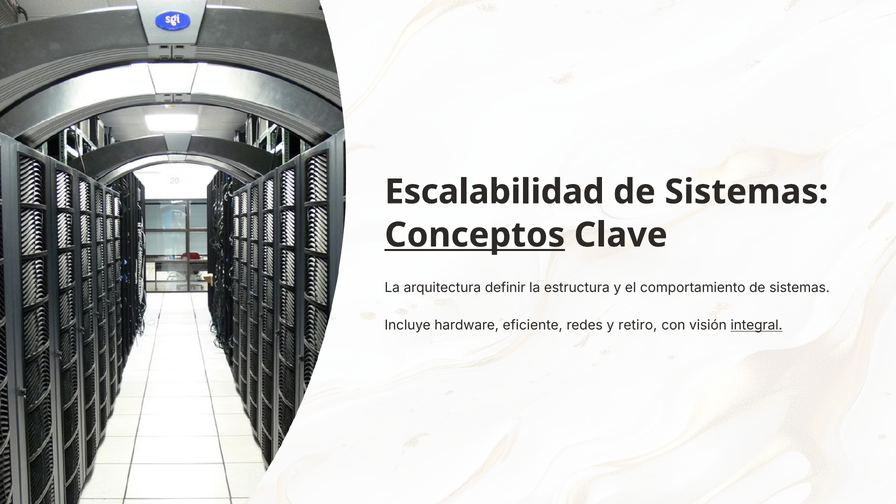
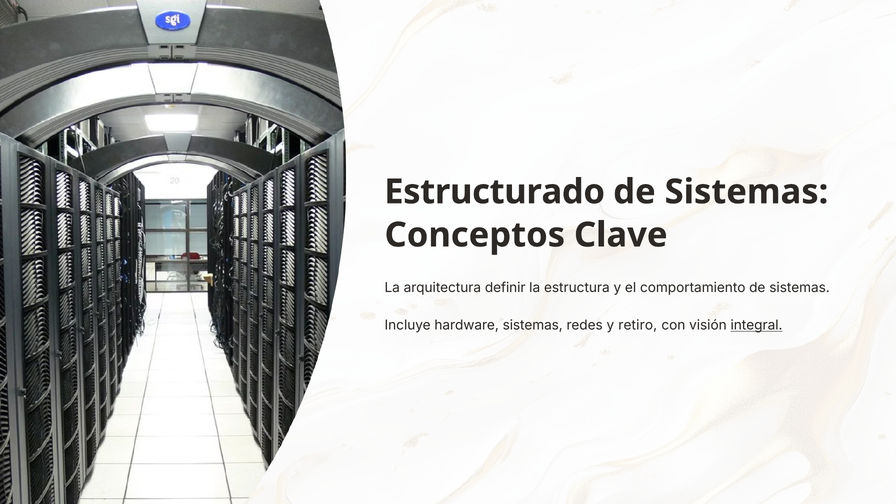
Escalabilidad: Escalabilidad -> Estructurado
Conceptos underline: present -> none
hardware eficiente: eficiente -> sistemas
